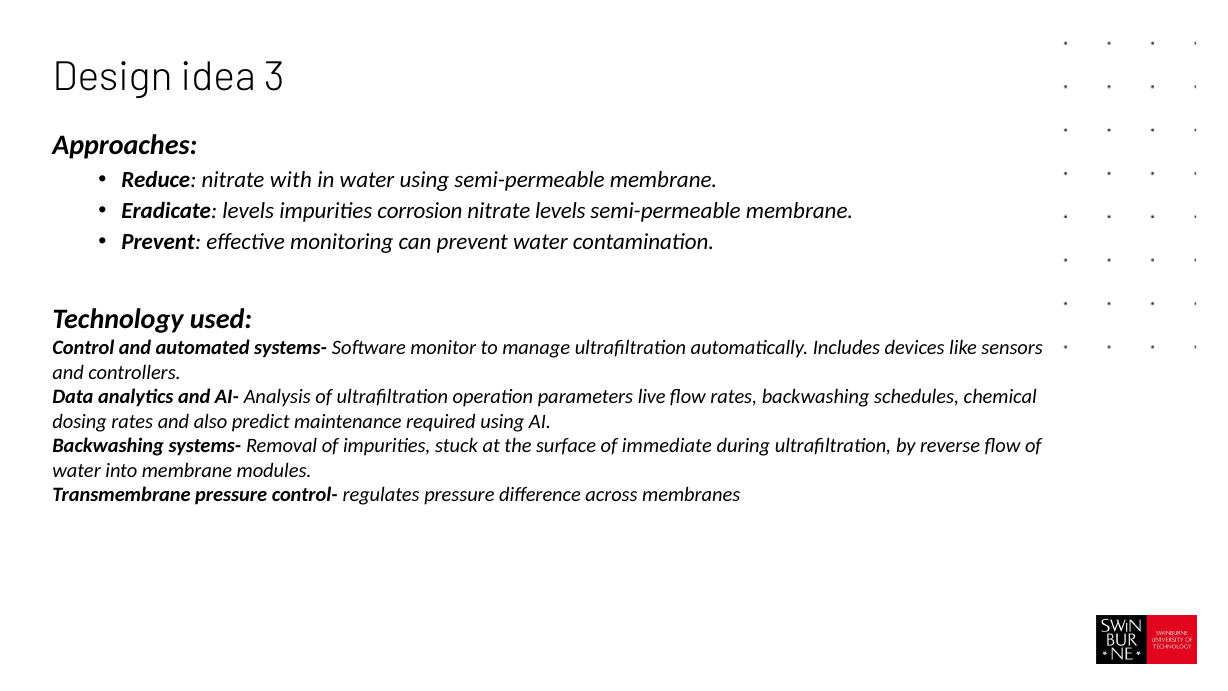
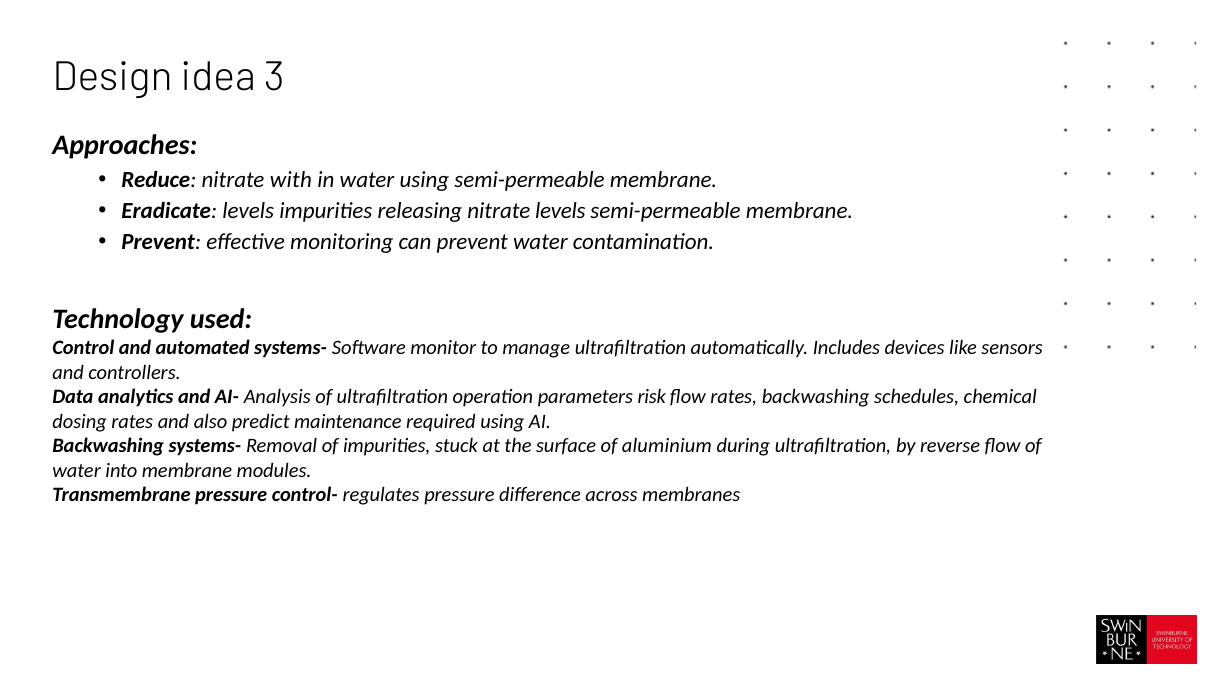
corrosion: corrosion -> releasing
live: live -> risk
immediate: immediate -> aluminium
